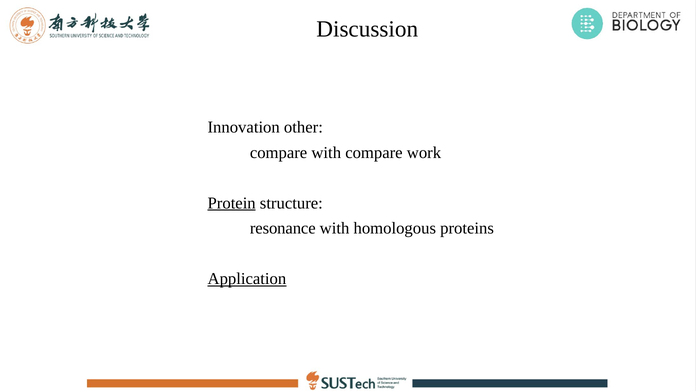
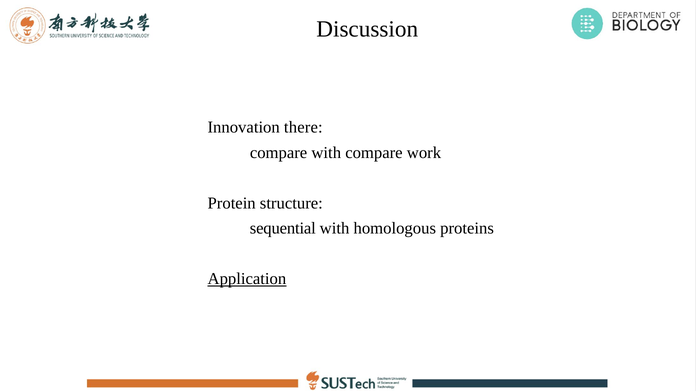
other: other -> there
Protein underline: present -> none
resonance: resonance -> sequential
